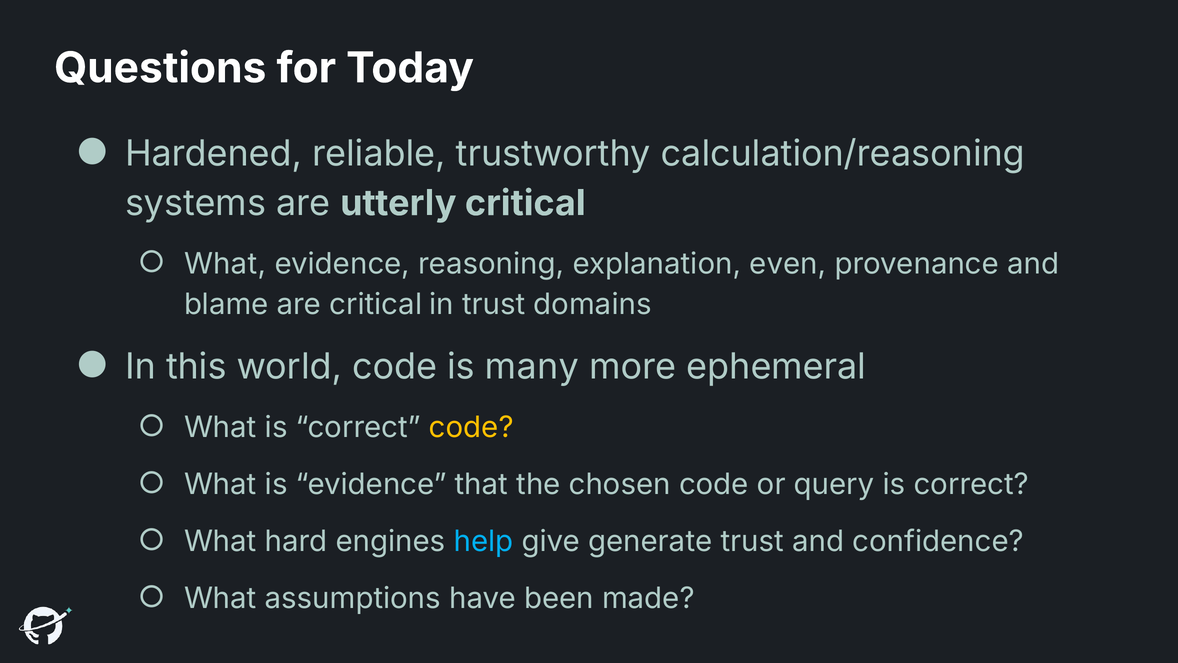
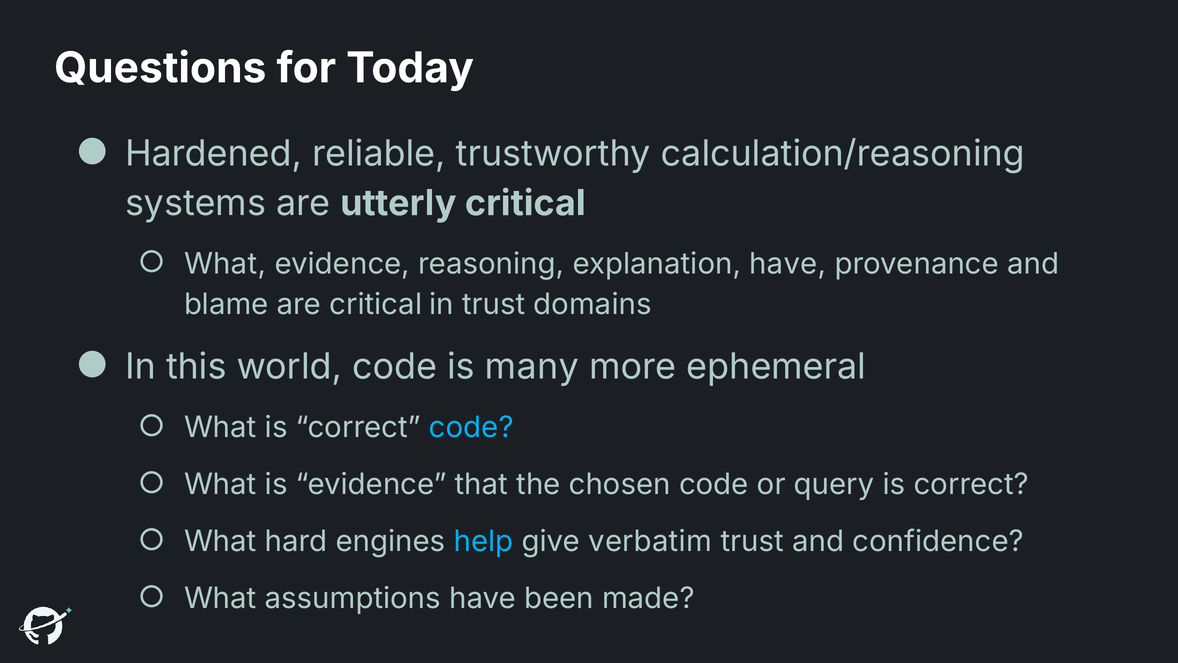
explanation even: even -> have
code at (471, 427) colour: yellow -> light blue
generate: generate -> verbatim
